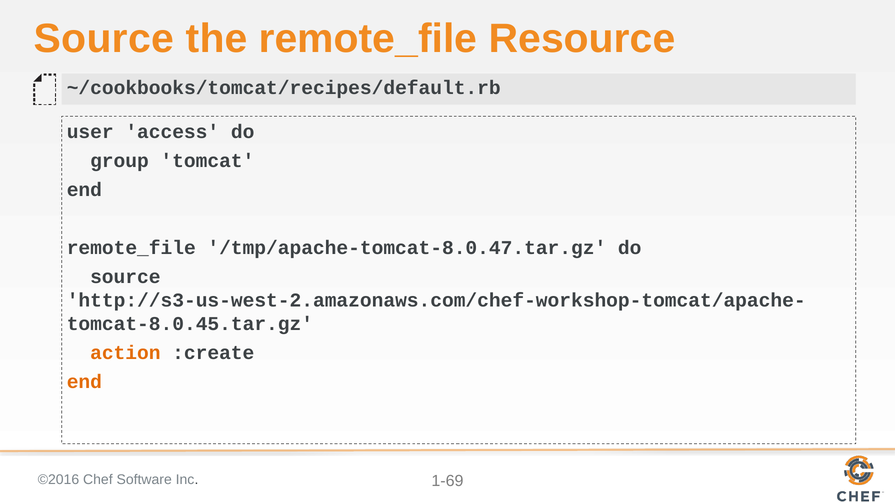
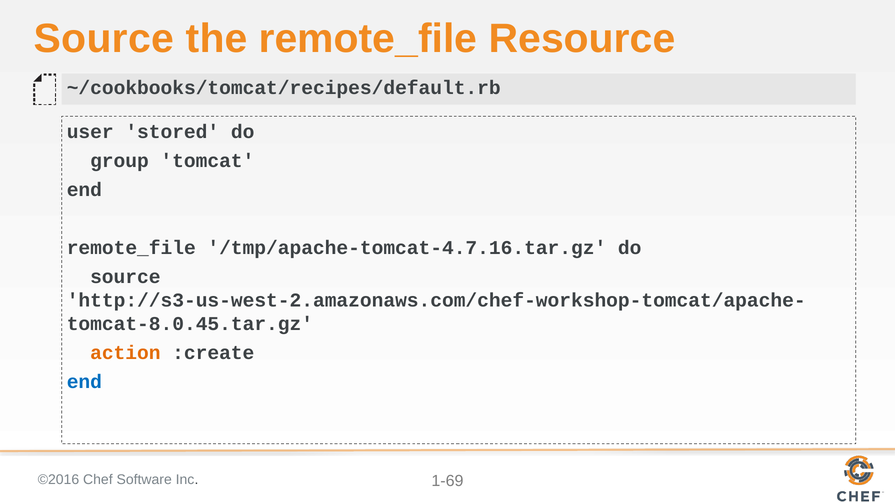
access: access -> stored
/tmp/apache-tomcat-8.0.47.tar.gz: /tmp/apache-tomcat-8.0.47.tar.gz -> /tmp/apache-tomcat-4.7.16.tar.gz
end at (84, 382) colour: orange -> blue
